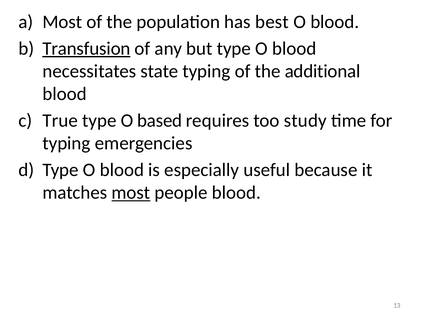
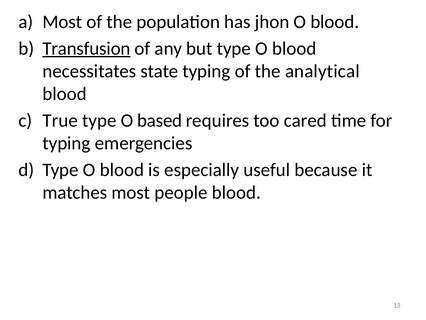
best: best -> jhon
additional: additional -> analytical
study: study -> cared
most at (131, 192) underline: present -> none
